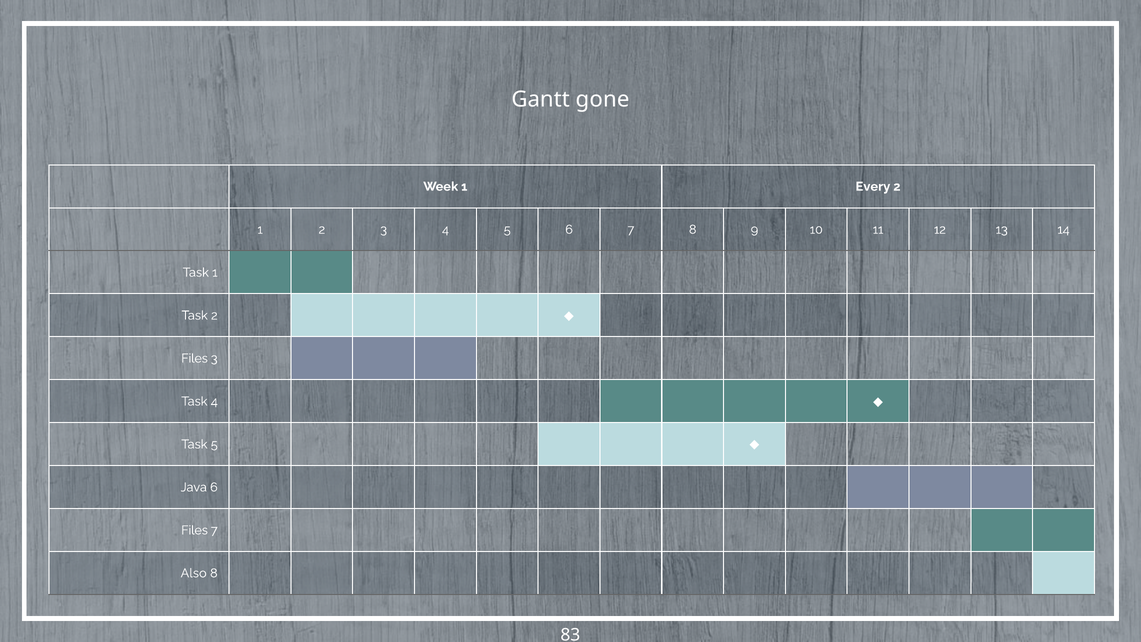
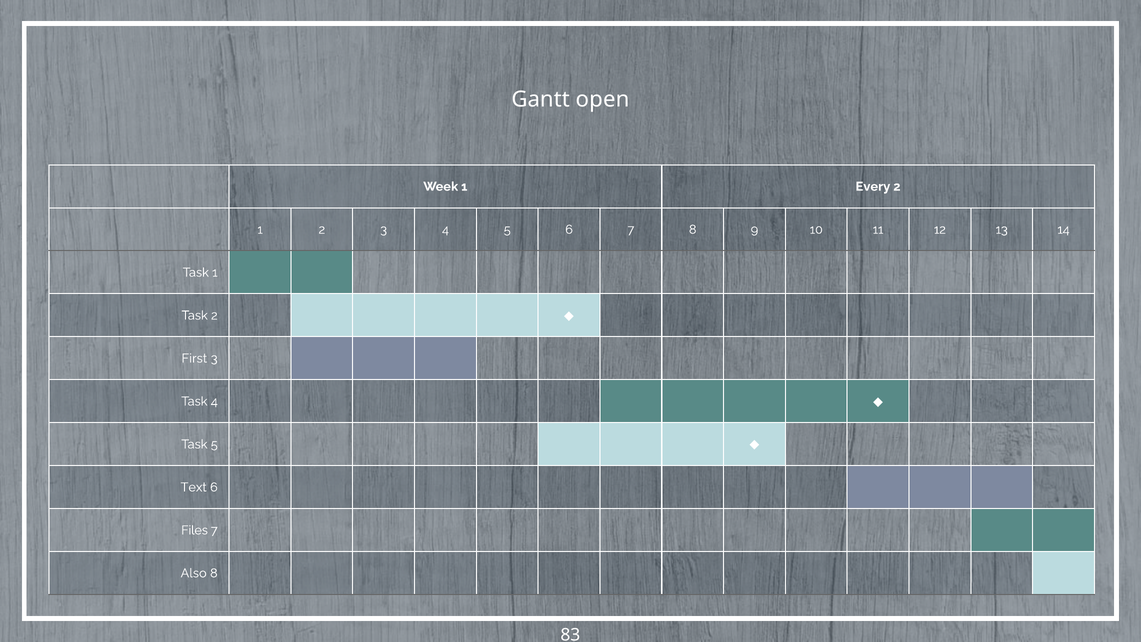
gone: gone -> open
Files at (195, 358): Files -> First
Java: Java -> Text
